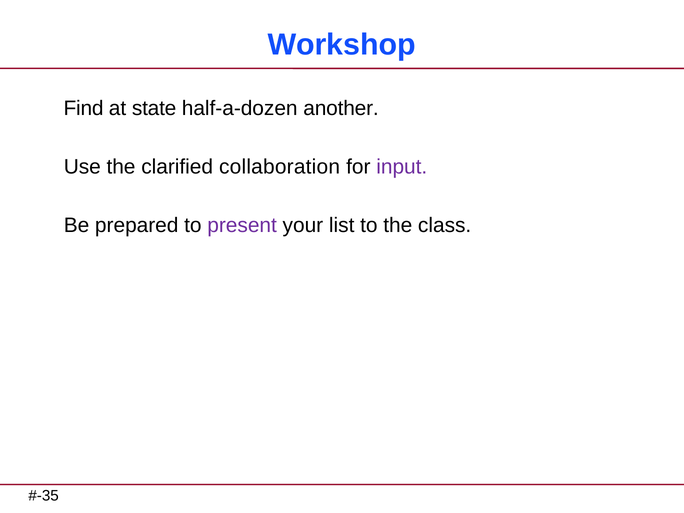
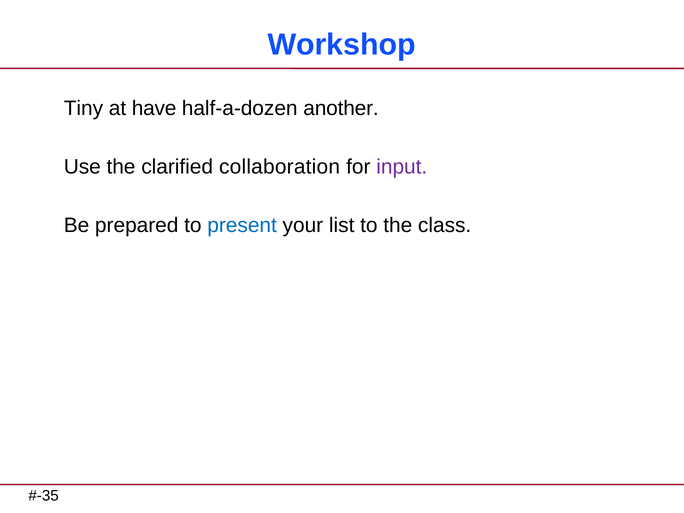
Find: Find -> Tiny
state: state -> have
present colour: purple -> blue
